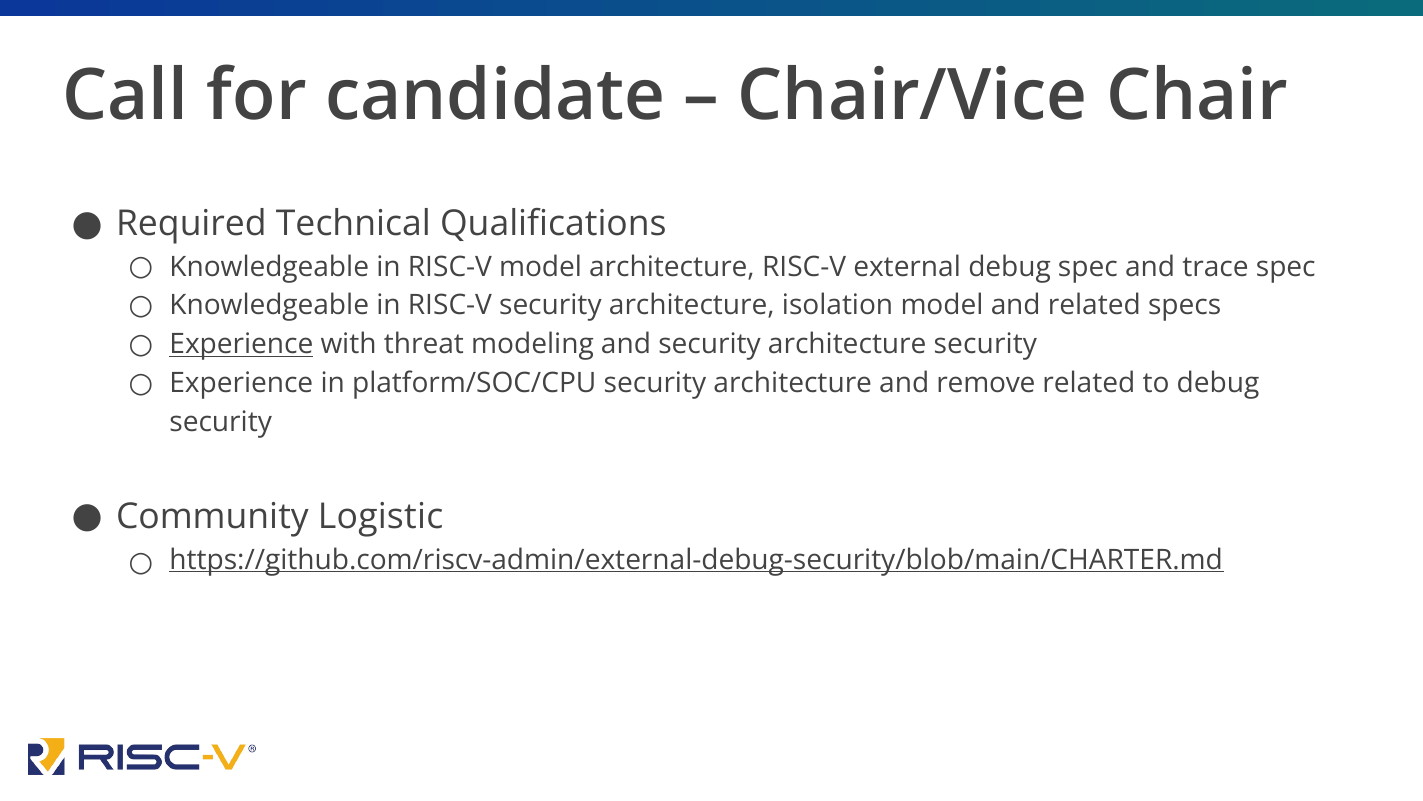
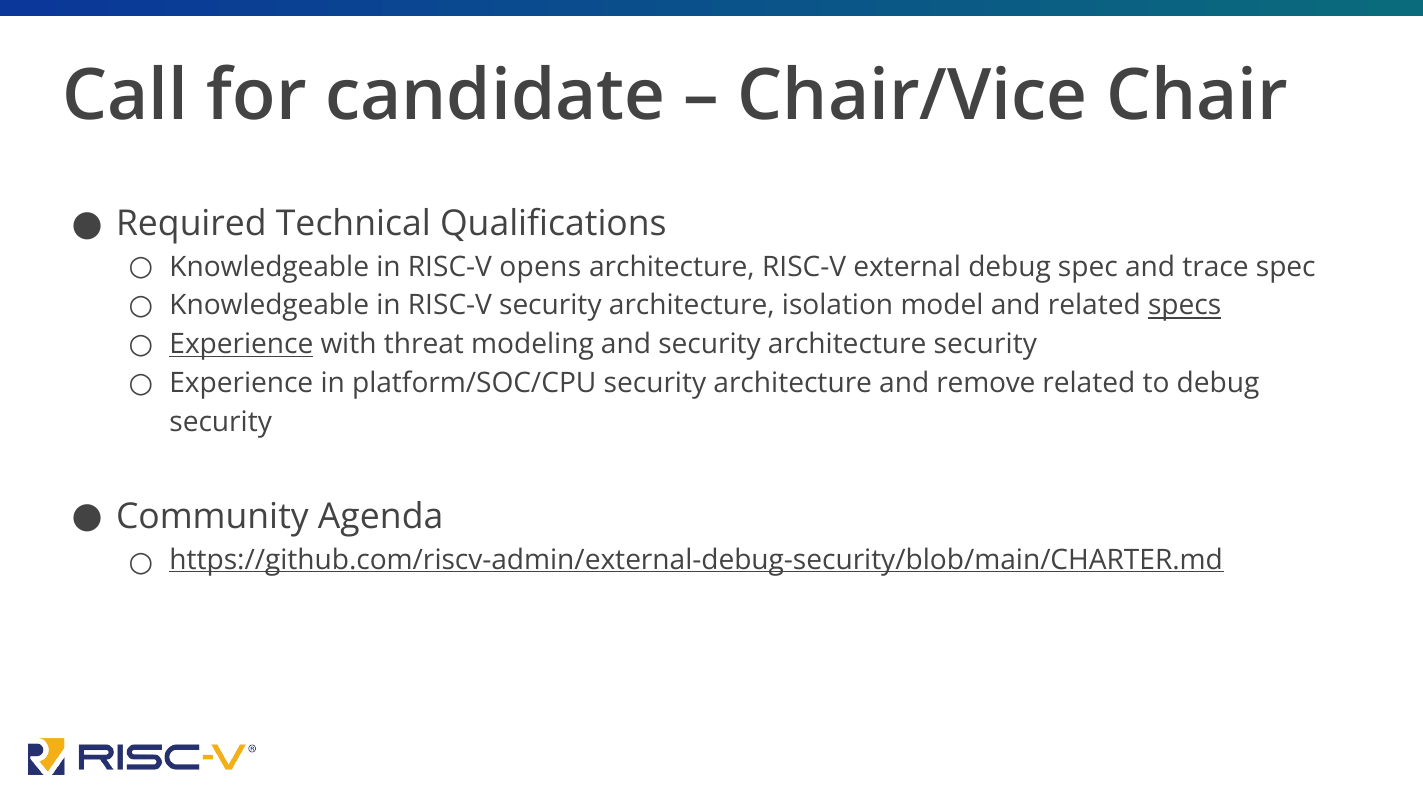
RISC-V model: model -> opens
specs underline: none -> present
Logistic: Logistic -> Agenda
